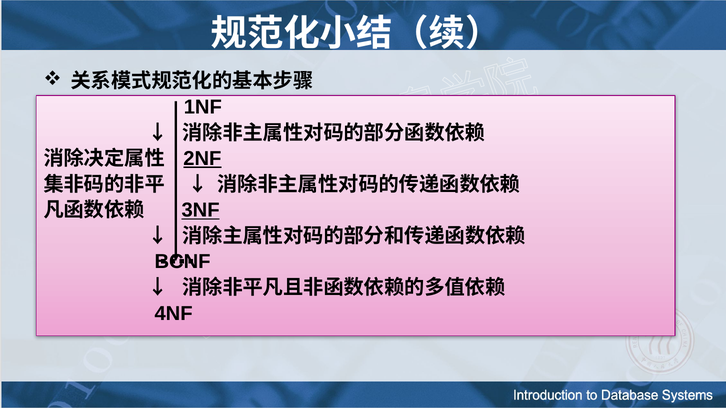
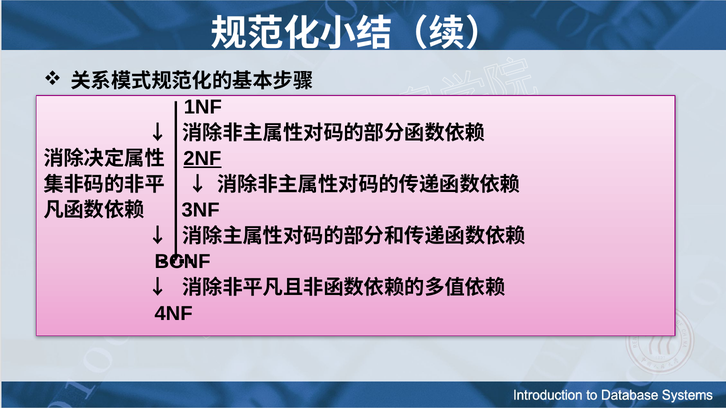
3NF underline: present -> none
